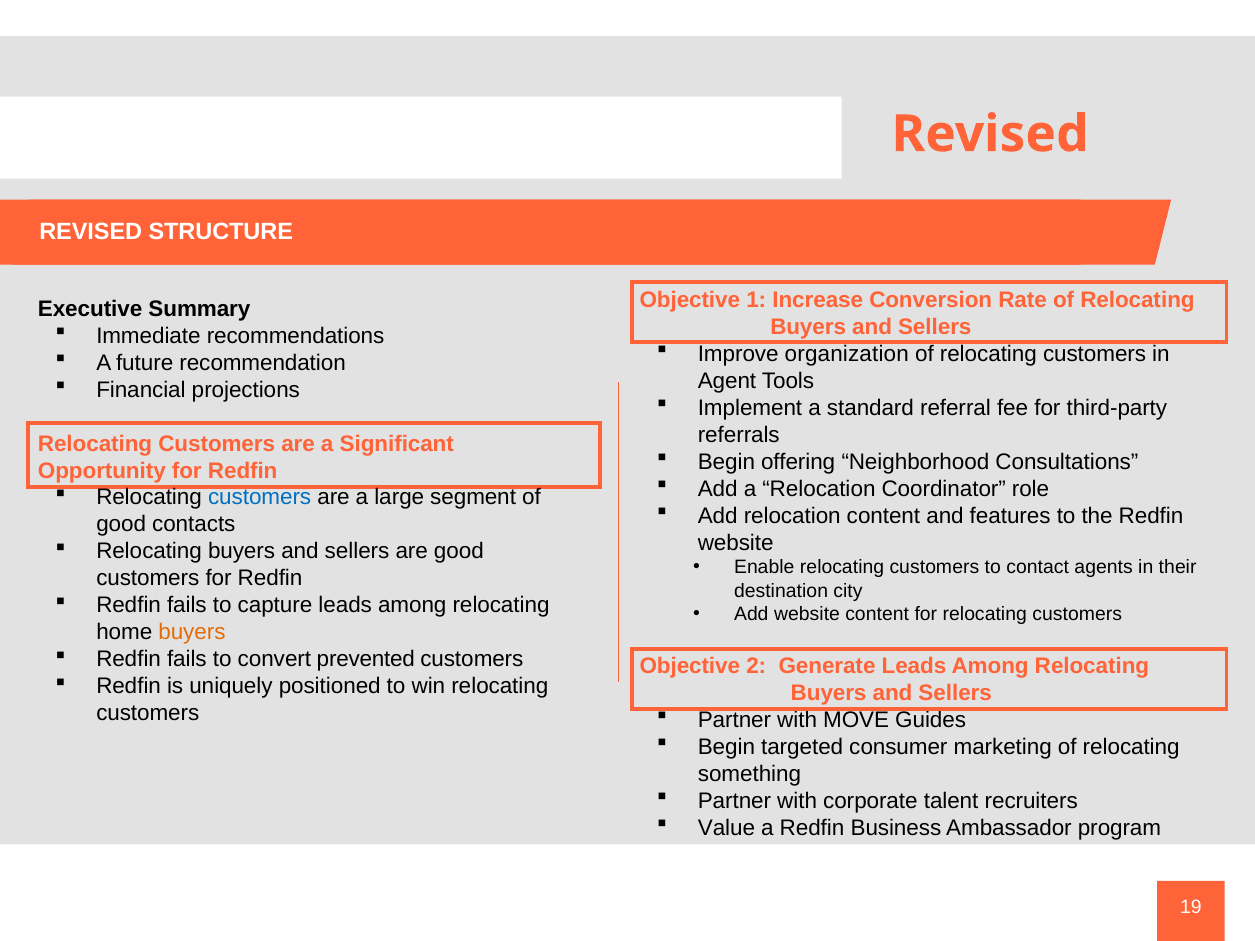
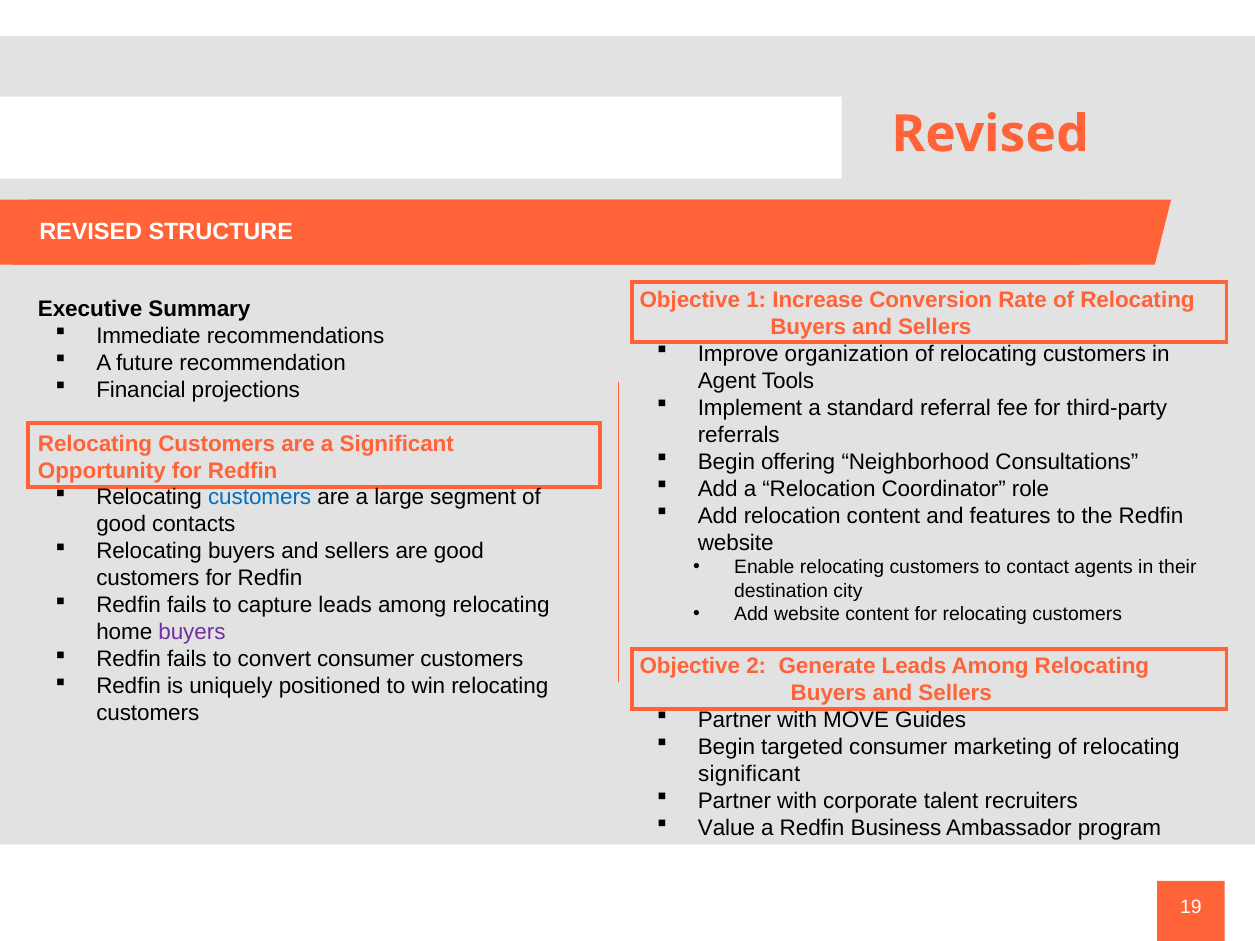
buyers at (192, 633) colour: orange -> purple
convert prevented: prevented -> consumer
something at (749, 774): something -> significant
